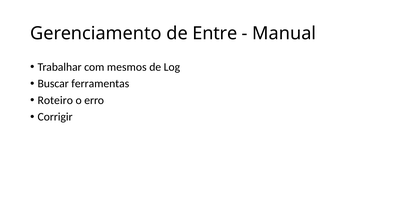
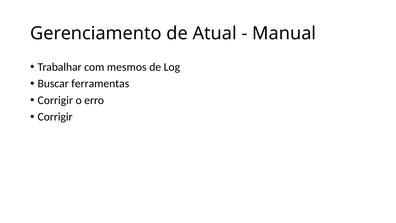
Entre: Entre -> Atual
Roteiro at (55, 100): Roteiro -> Corrigir
